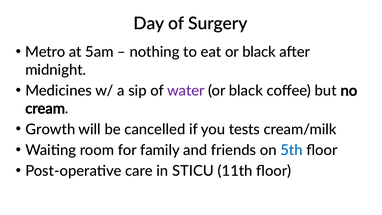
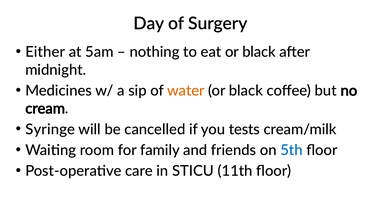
Metro: Metro -> Either
water colour: purple -> orange
Growth: Growth -> Syringe
